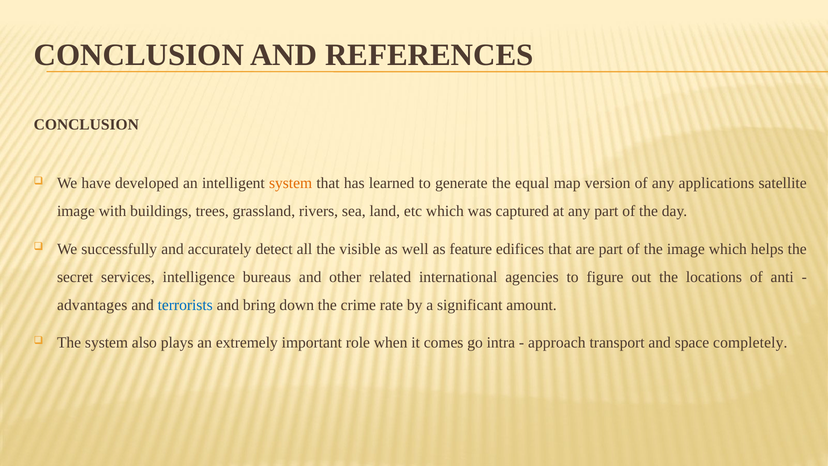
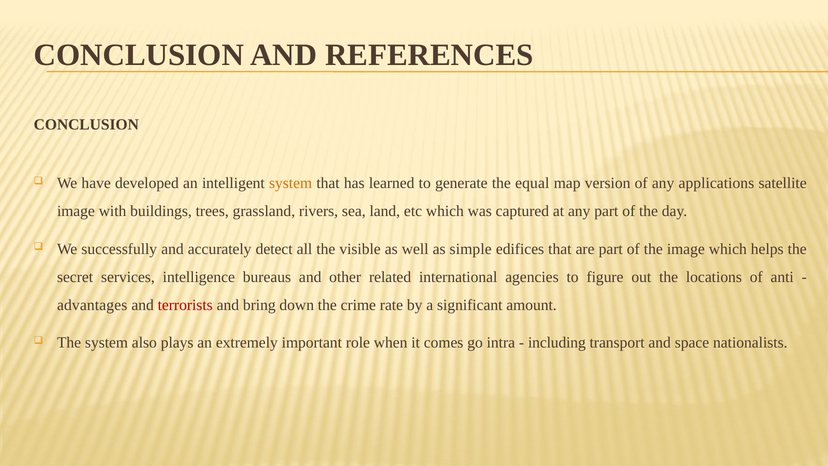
feature: feature -> simple
terrorists colour: blue -> red
approach: approach -> including
completely: completely -> nationalists
